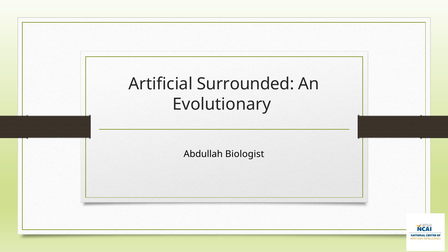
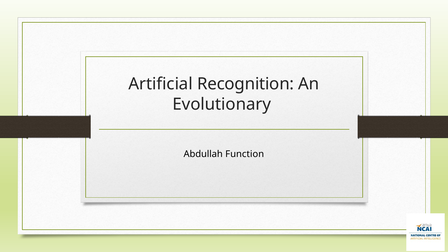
Surrounded: Surrounded -> Recognition
Biologist: Biologist -> Function
